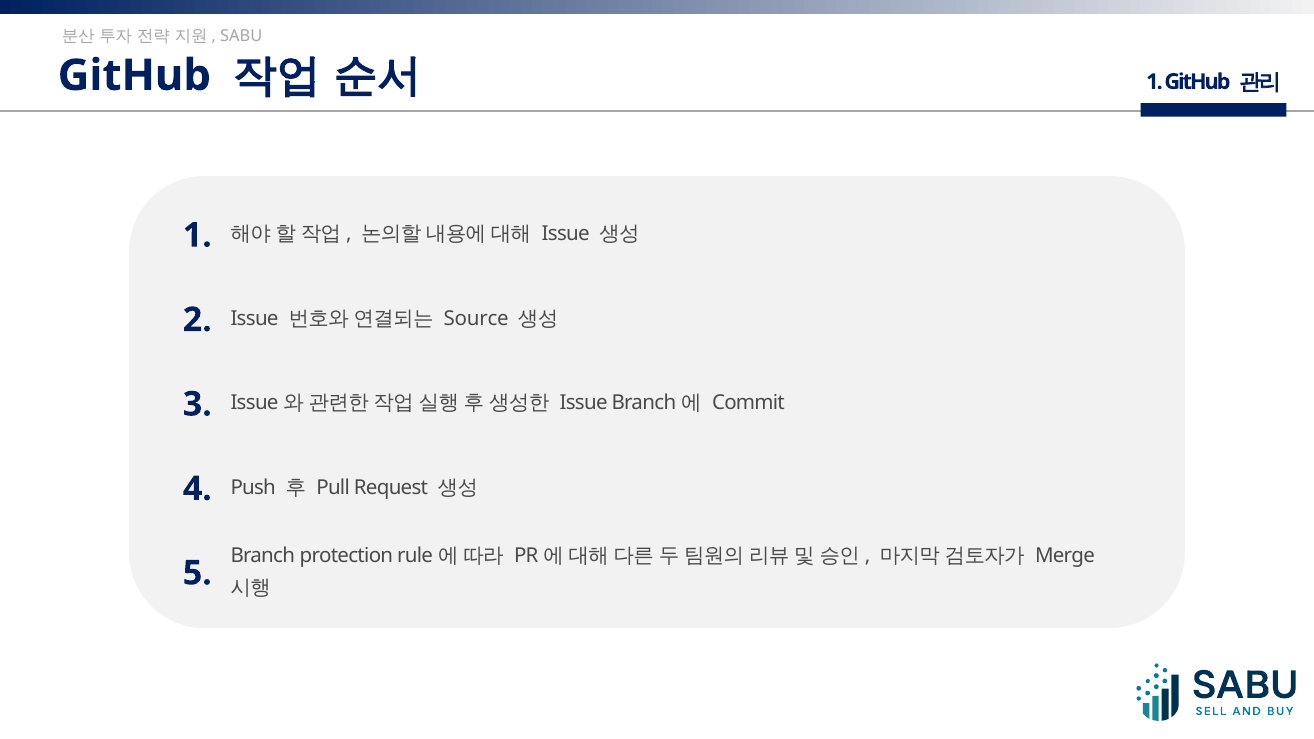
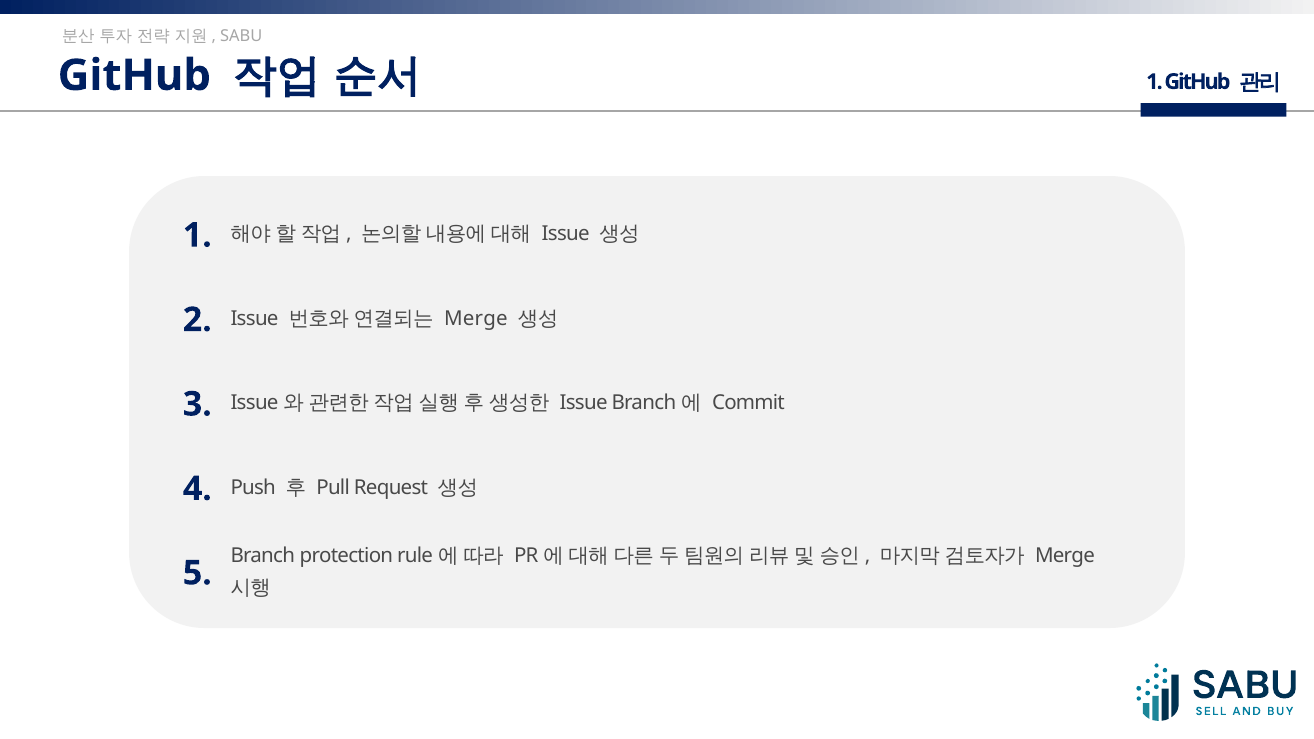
Source at (476, 319): Source -> Merge
